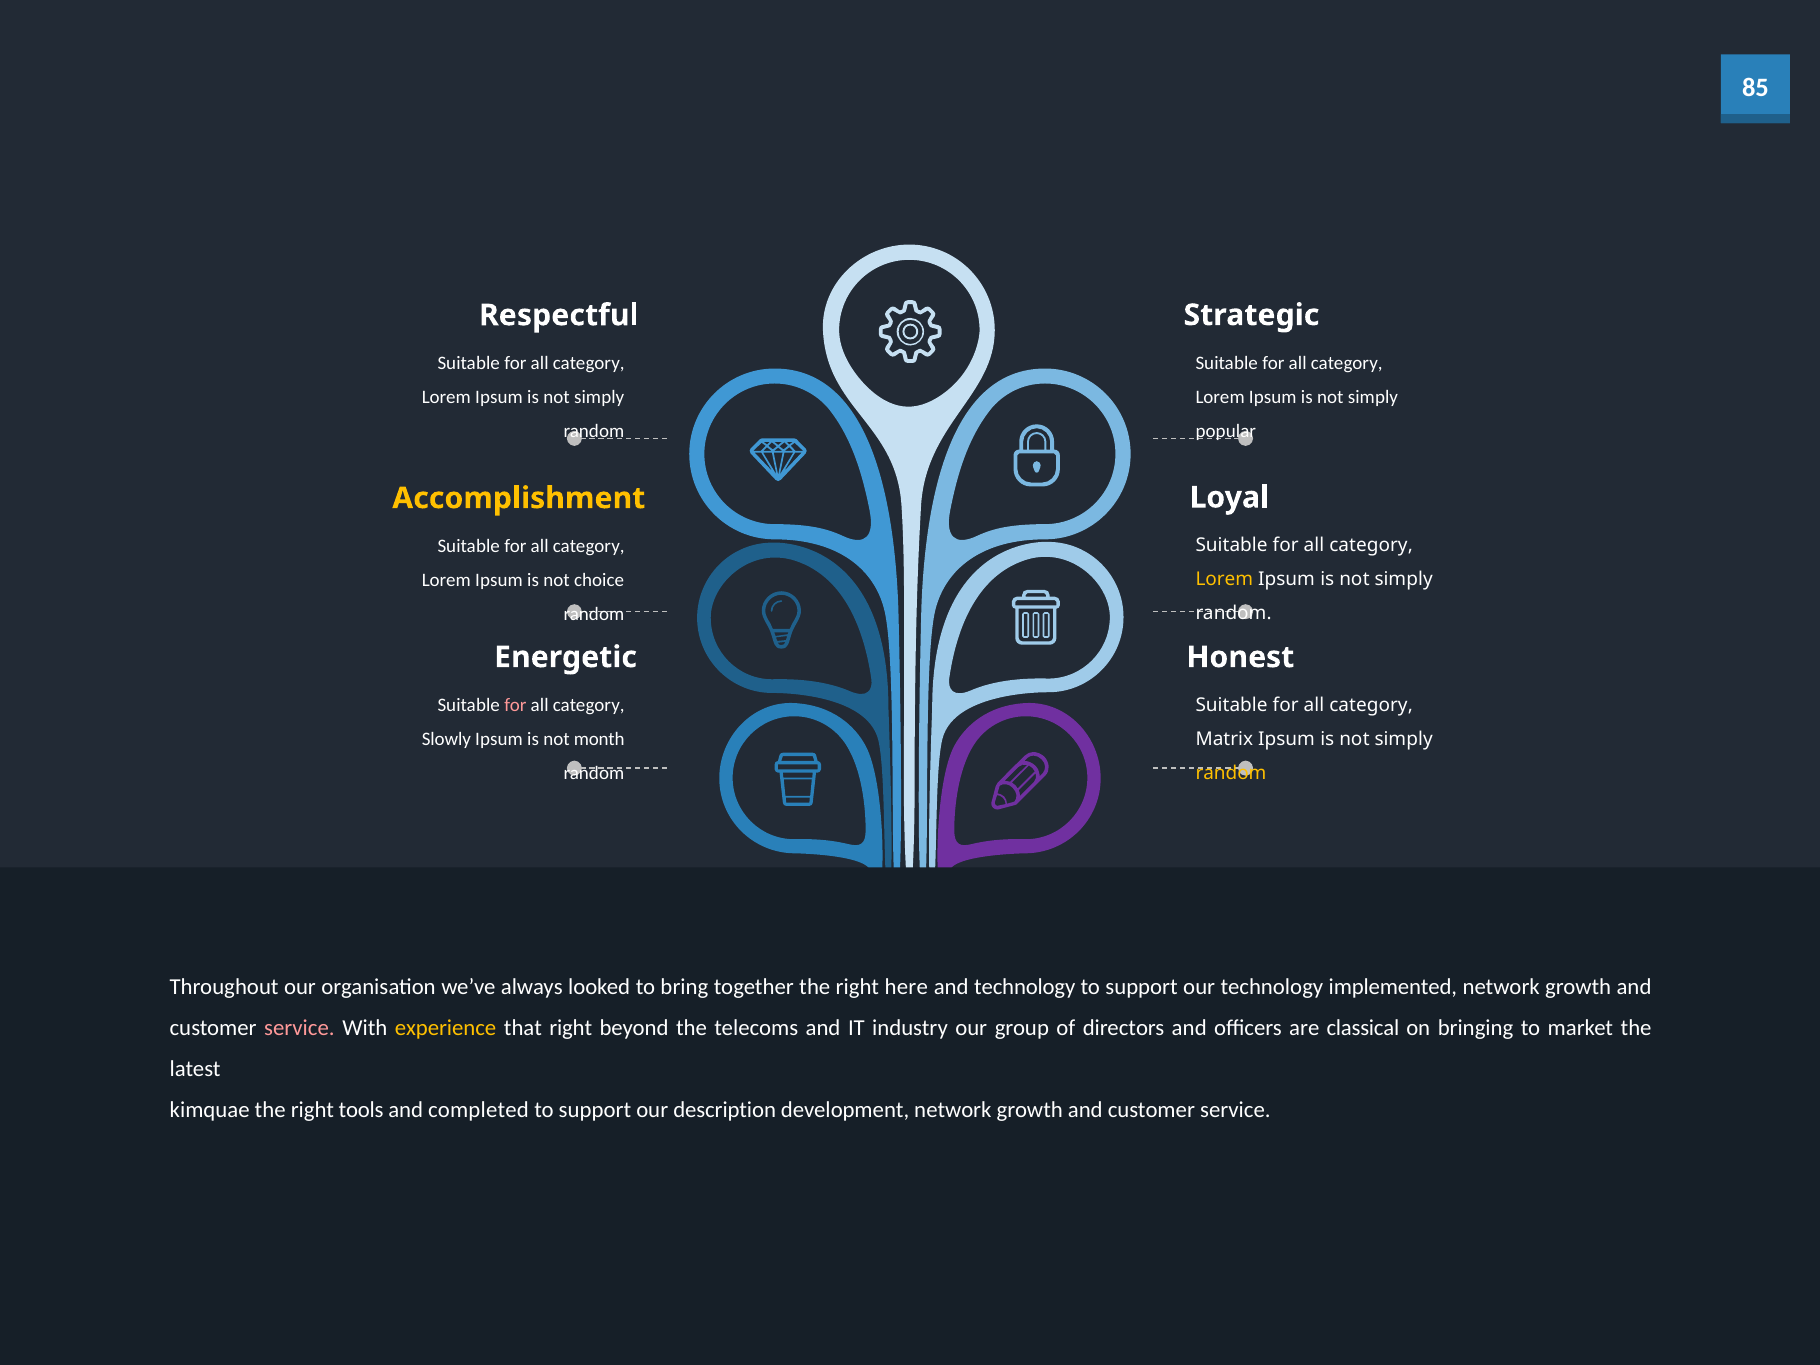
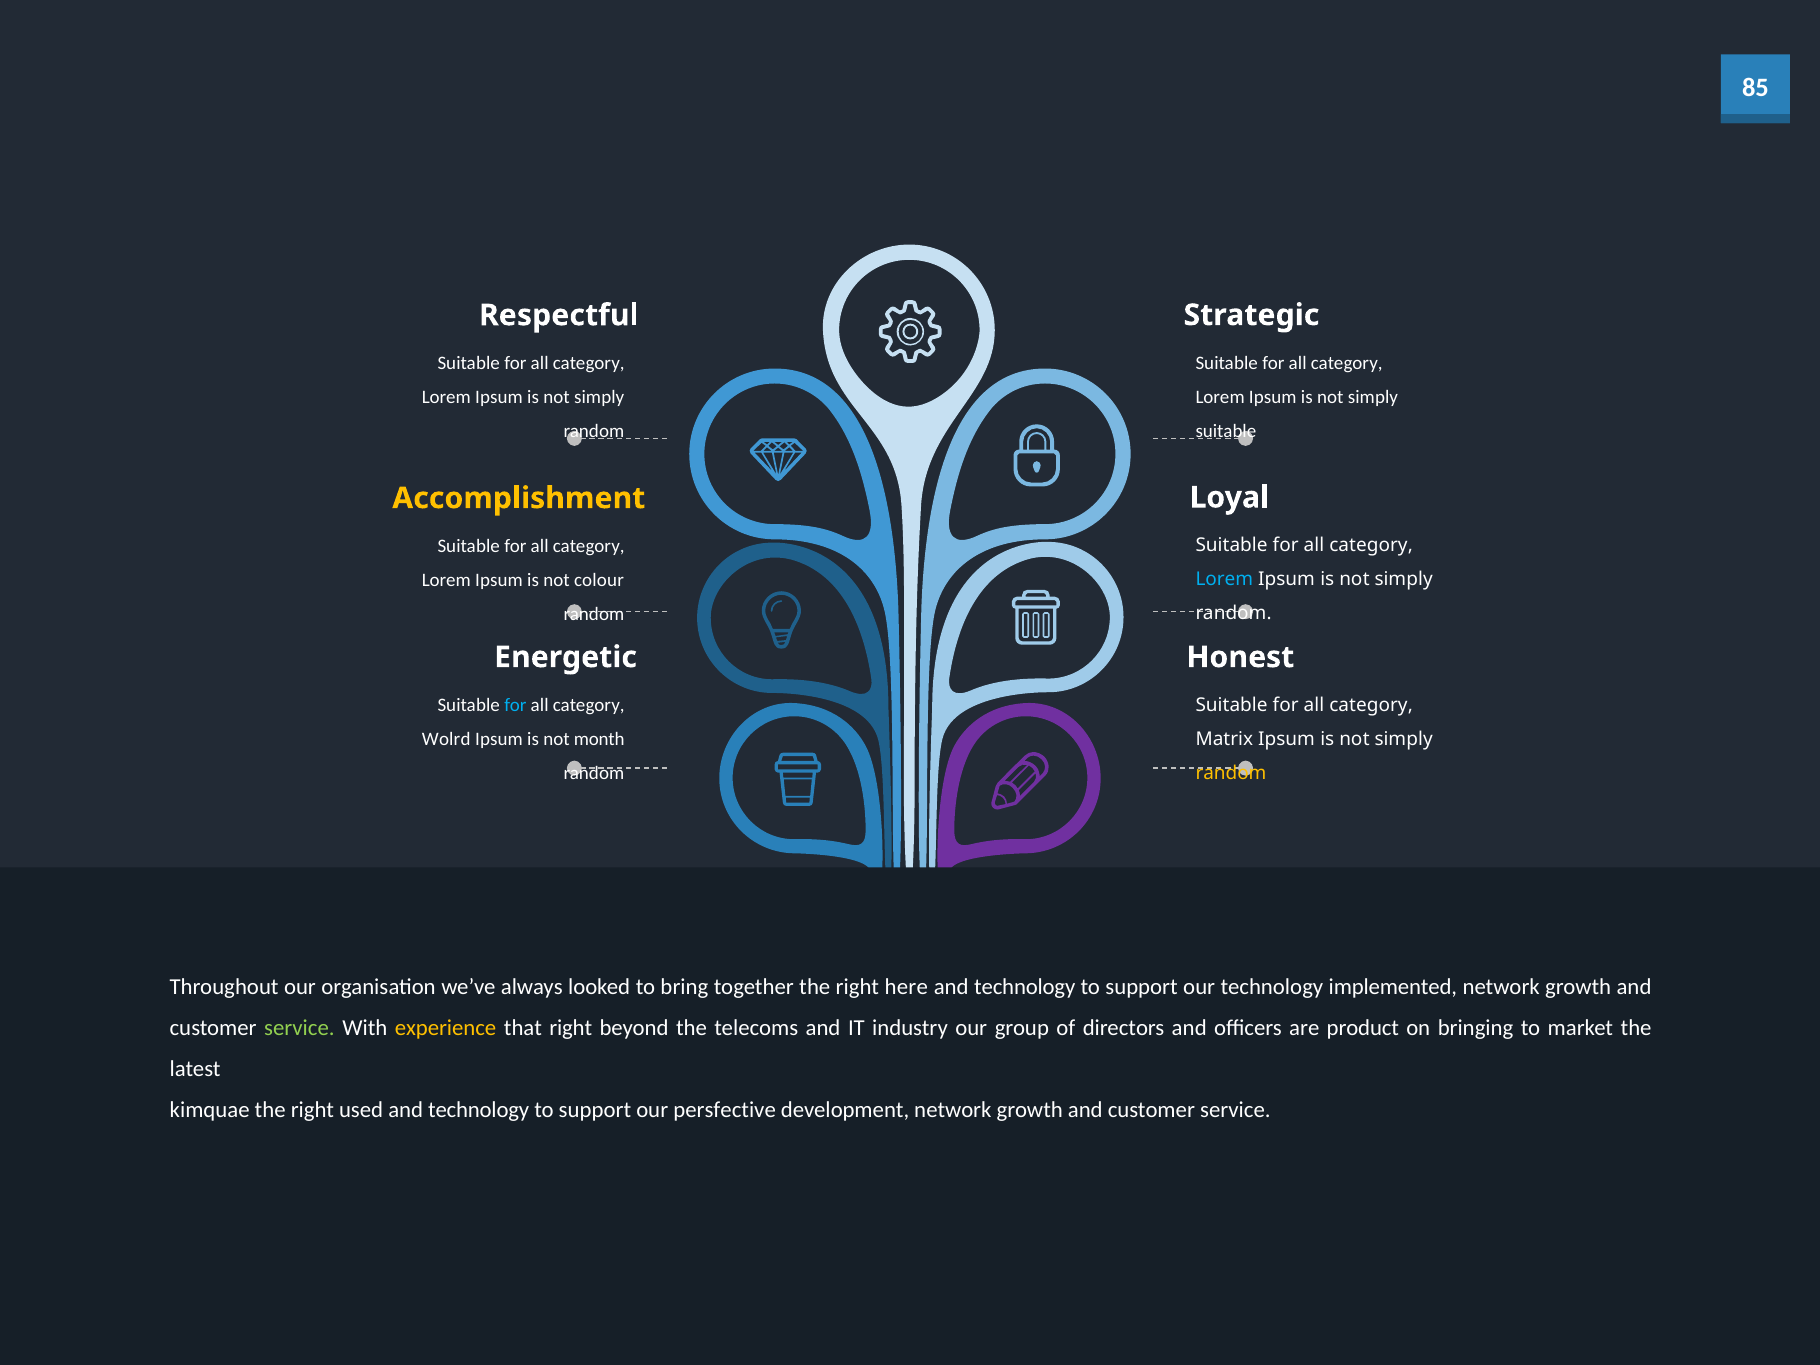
popular at (1226, 431): popular -> suitable
choice: choice -> colour
Lorem at (1224, 579) colour: yellow -> light blue
for at (515, 705) colour: pink -> light blue
Slowly: Slowly -> Wolrd
service at (299, 1028) colour: pink -> light green
classical: classical -> product
tools: tools -> used
completed at (478, 1110): completed -> technology
description: description -> persfective
